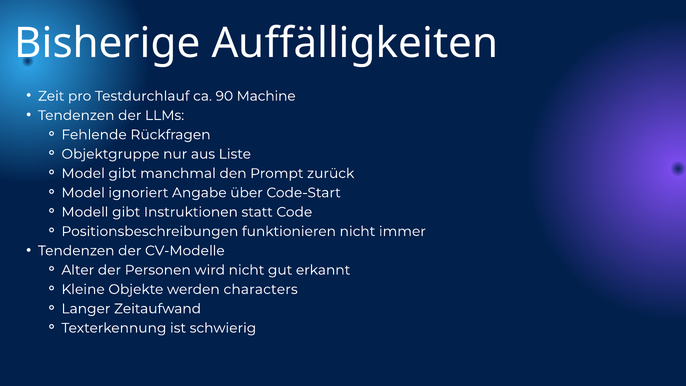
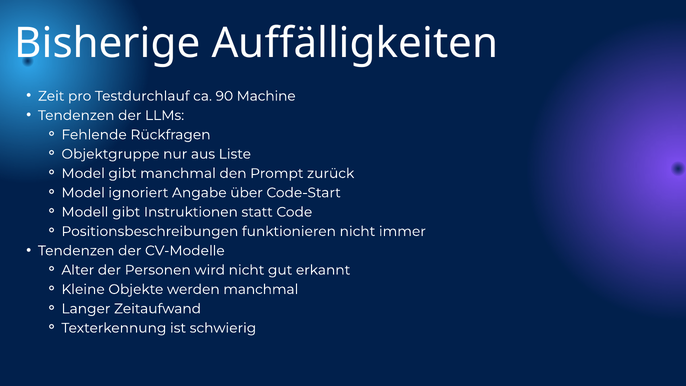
werden characters: characters -> manchmal
